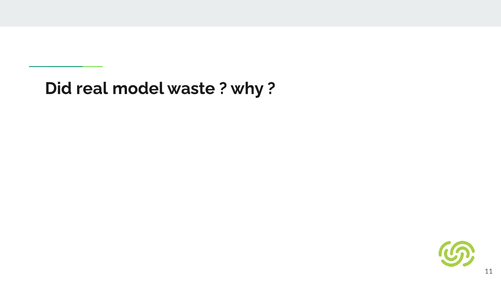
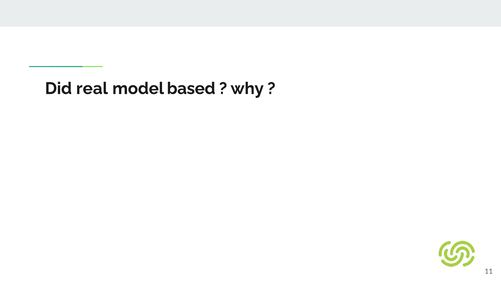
waste: waste -> based
